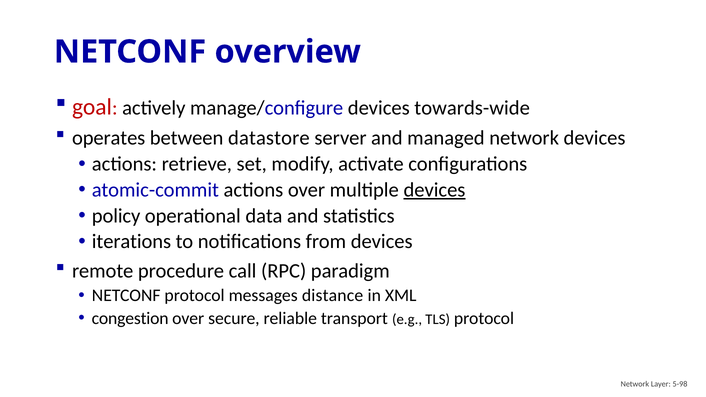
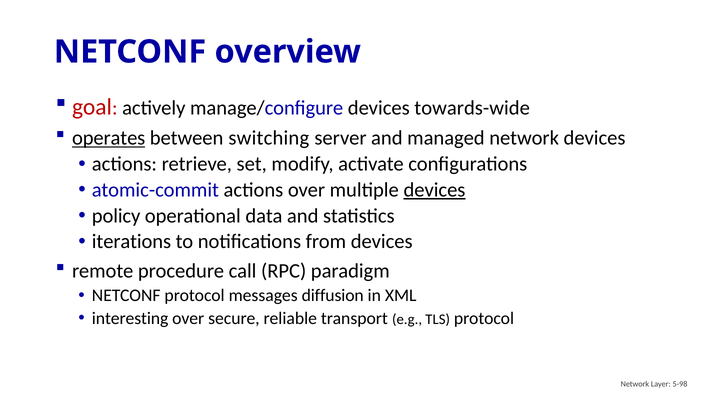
operates underline: none -> present
datastore: datastore -> switching
distance: distance -> diffusion
congestion: congestion -> interesting
